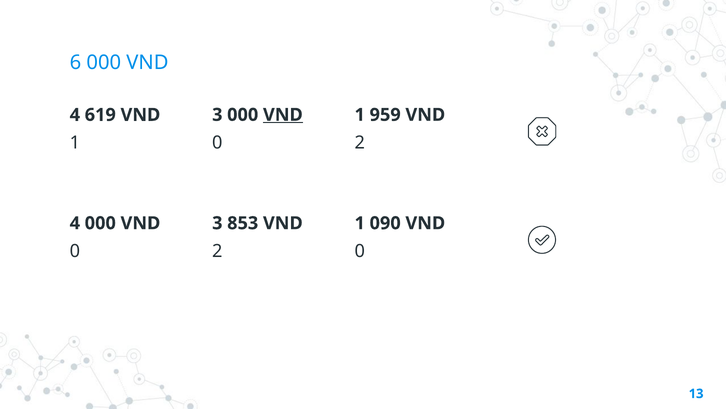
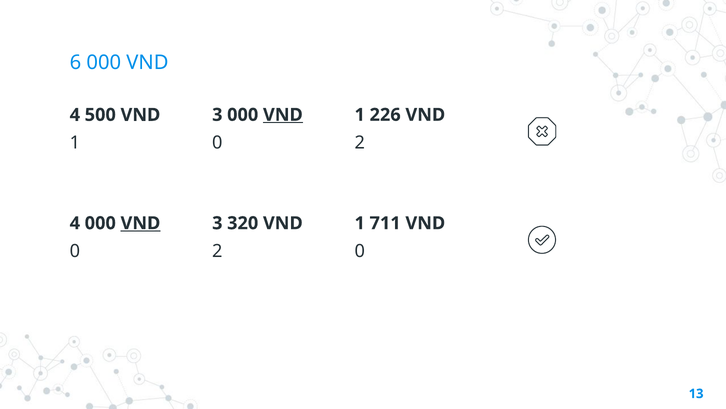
959: 959 -> 226
619: 619 -> 500
VND at (140, 223) underline: none -> present
853: 853 -> 320
090: 090 -> 711
